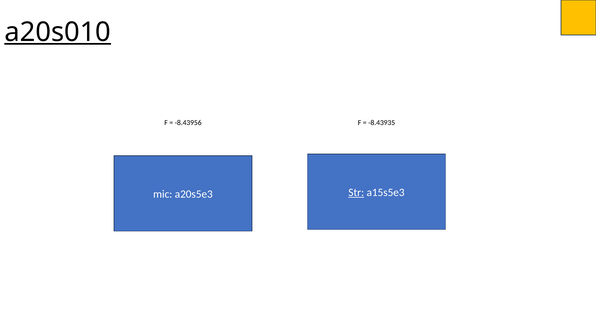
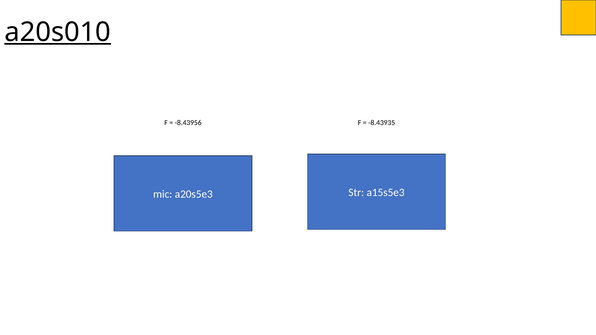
Str underline: present -> none
